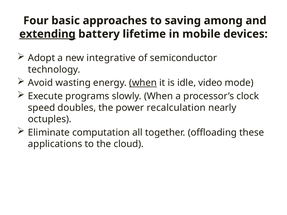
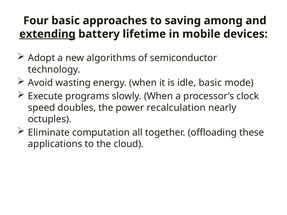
integrative: integrative -> algorithms
when at (143, 83) underline: present -> none
idle video: video -> basic
